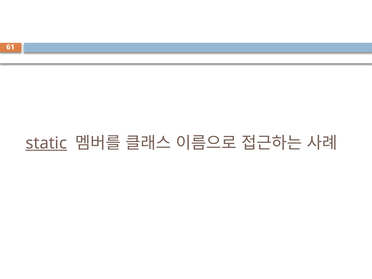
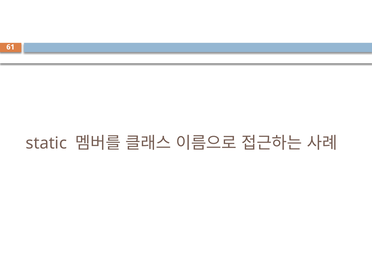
static underline: present -> none
